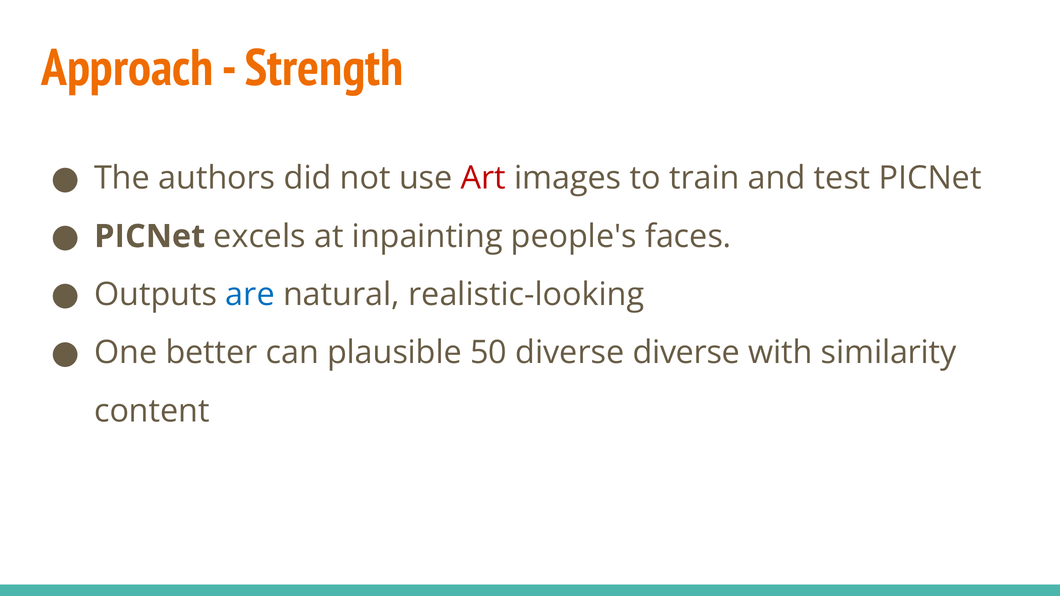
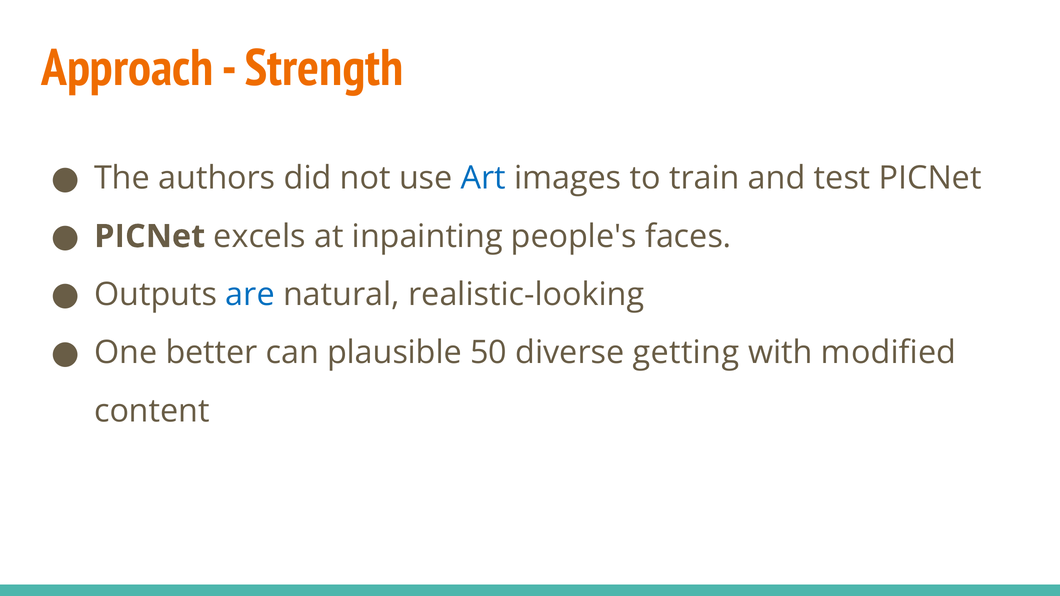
Art colour: red -> blue
diverse diverse: diverse -> getting
similarity: similarity -> modified
